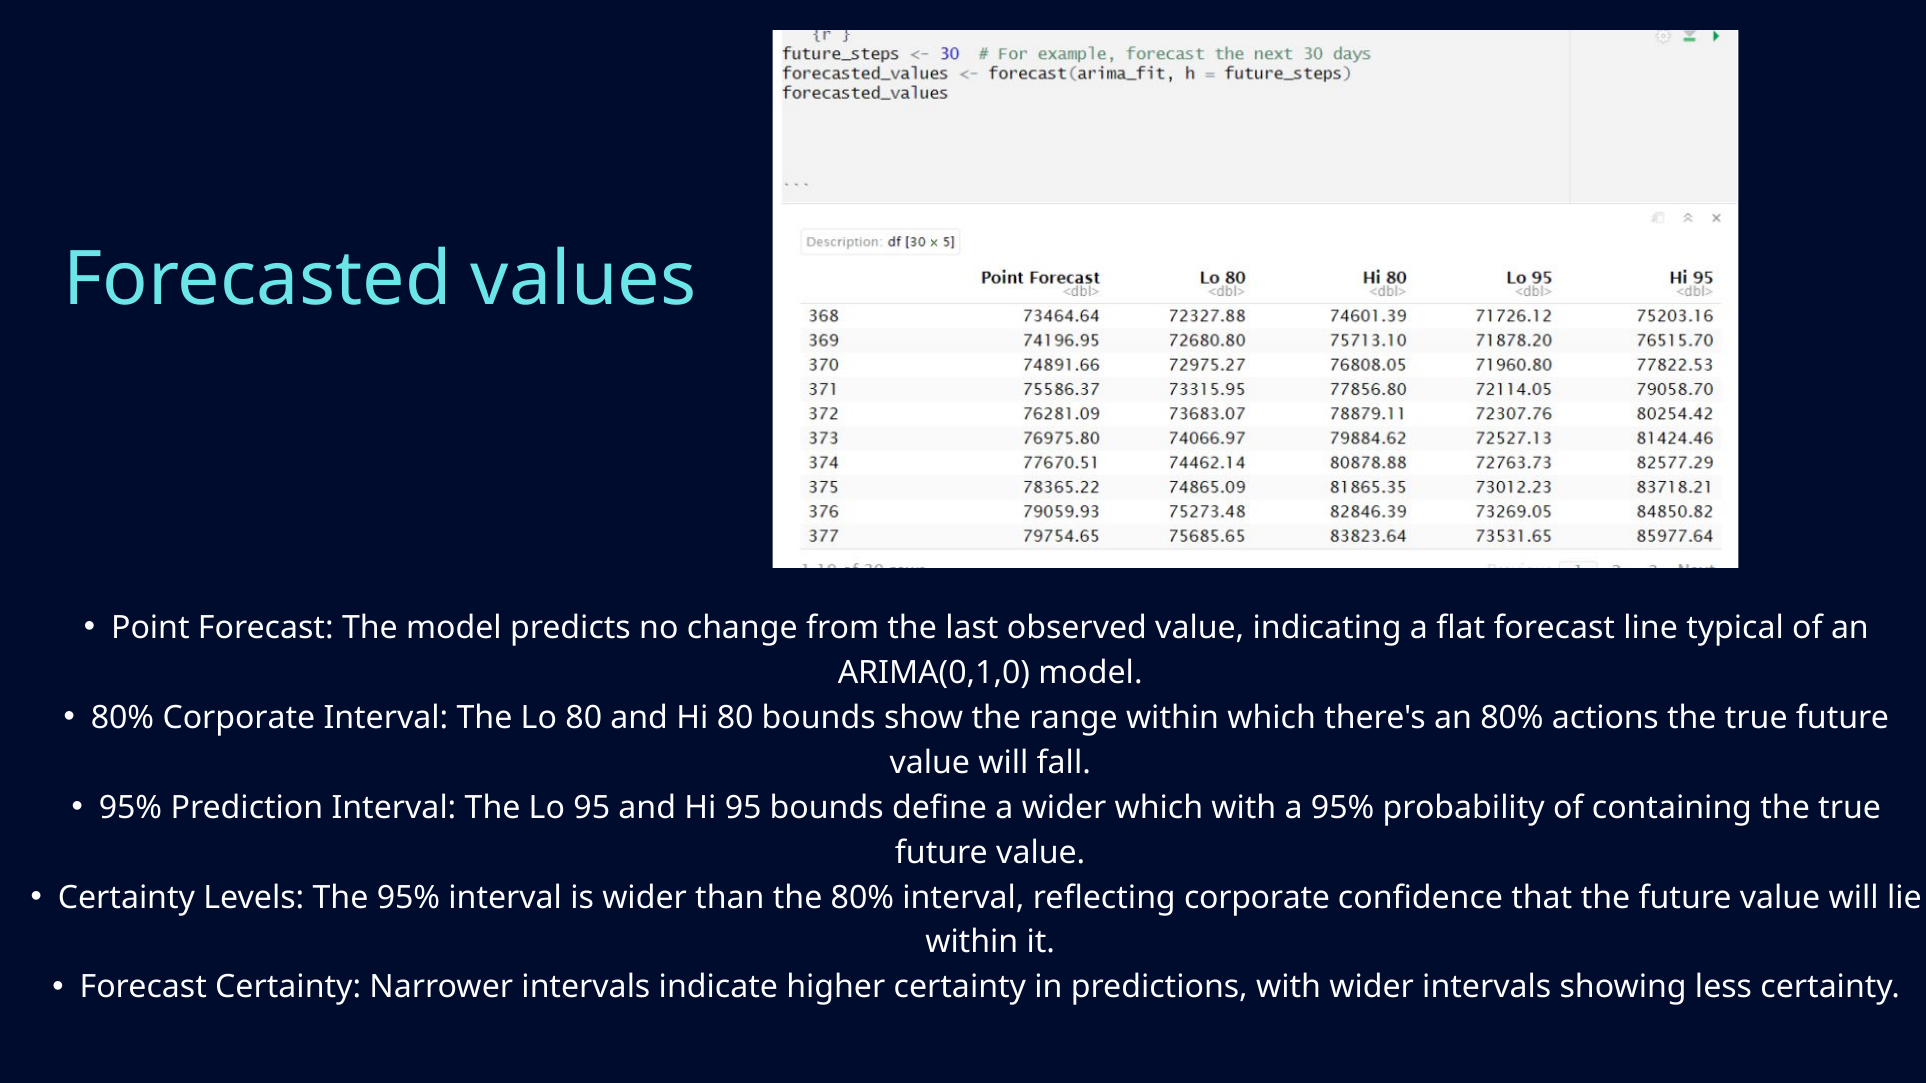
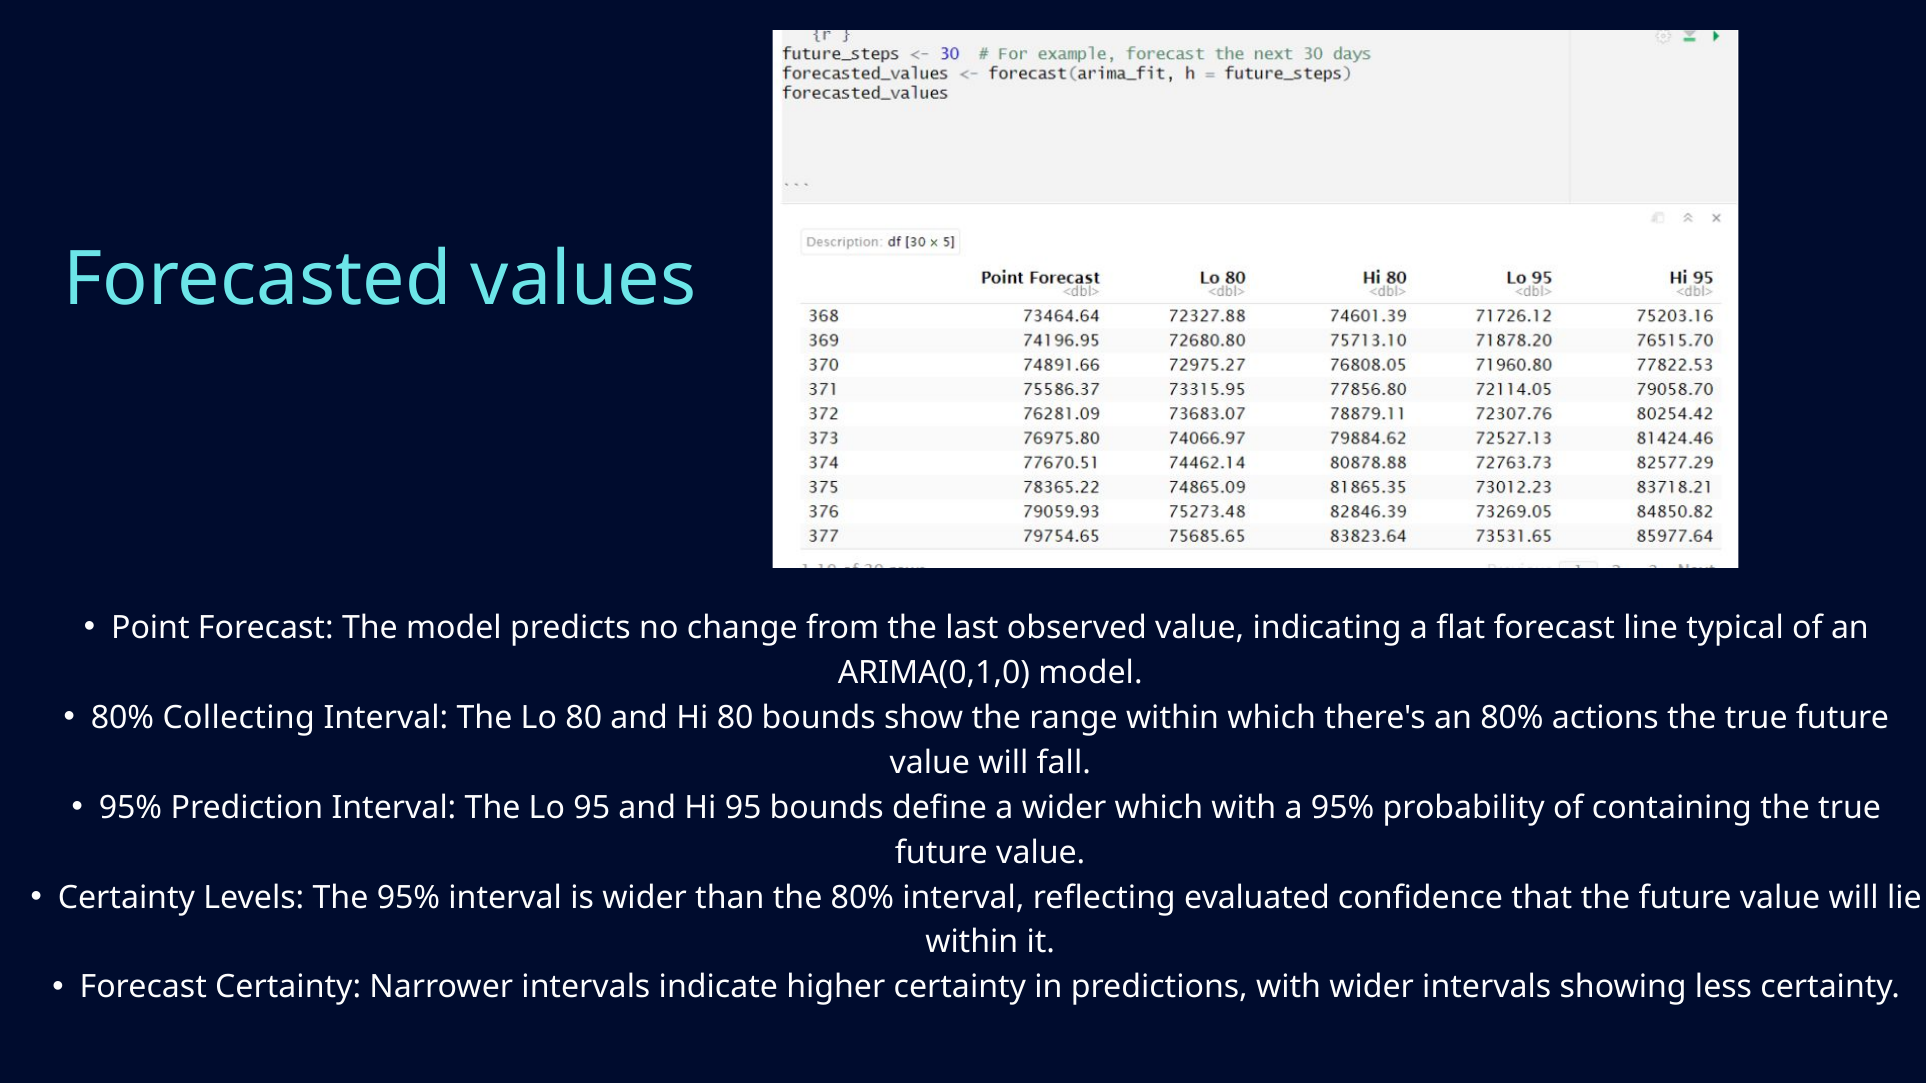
80% Corporate: Corporate -> Collecting
reflecting corporate: corporate -> evaluated
